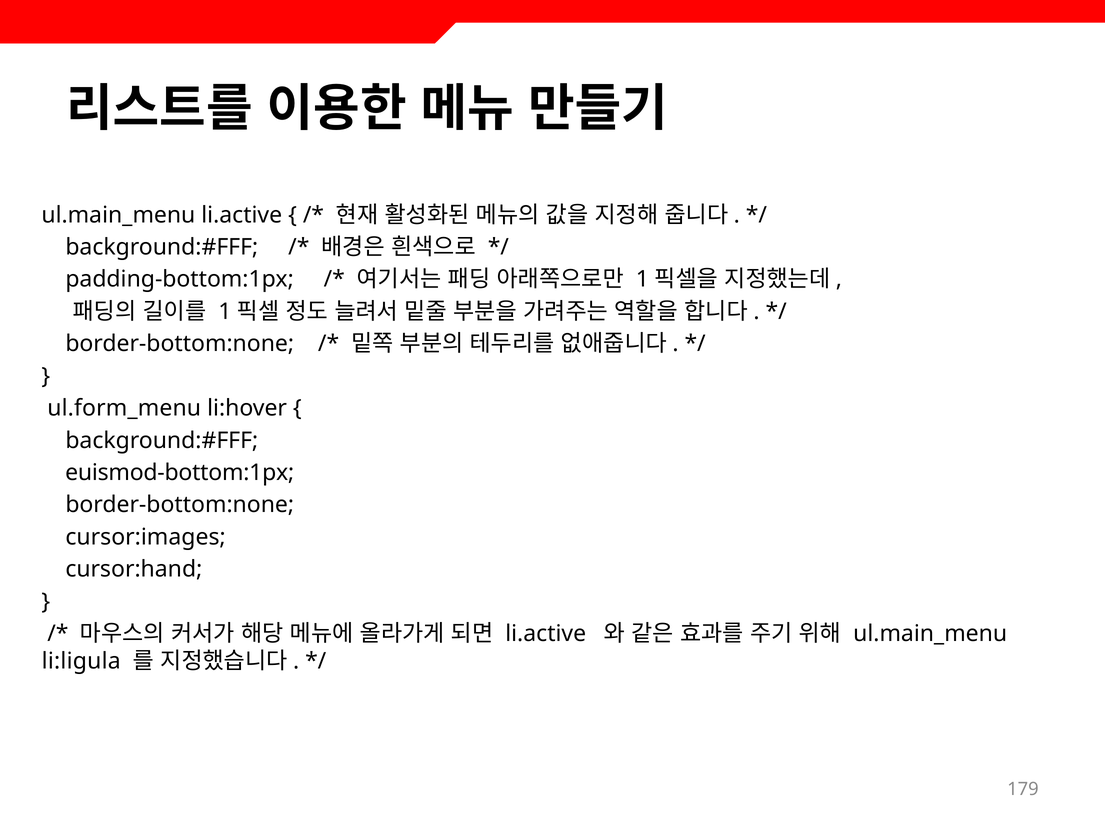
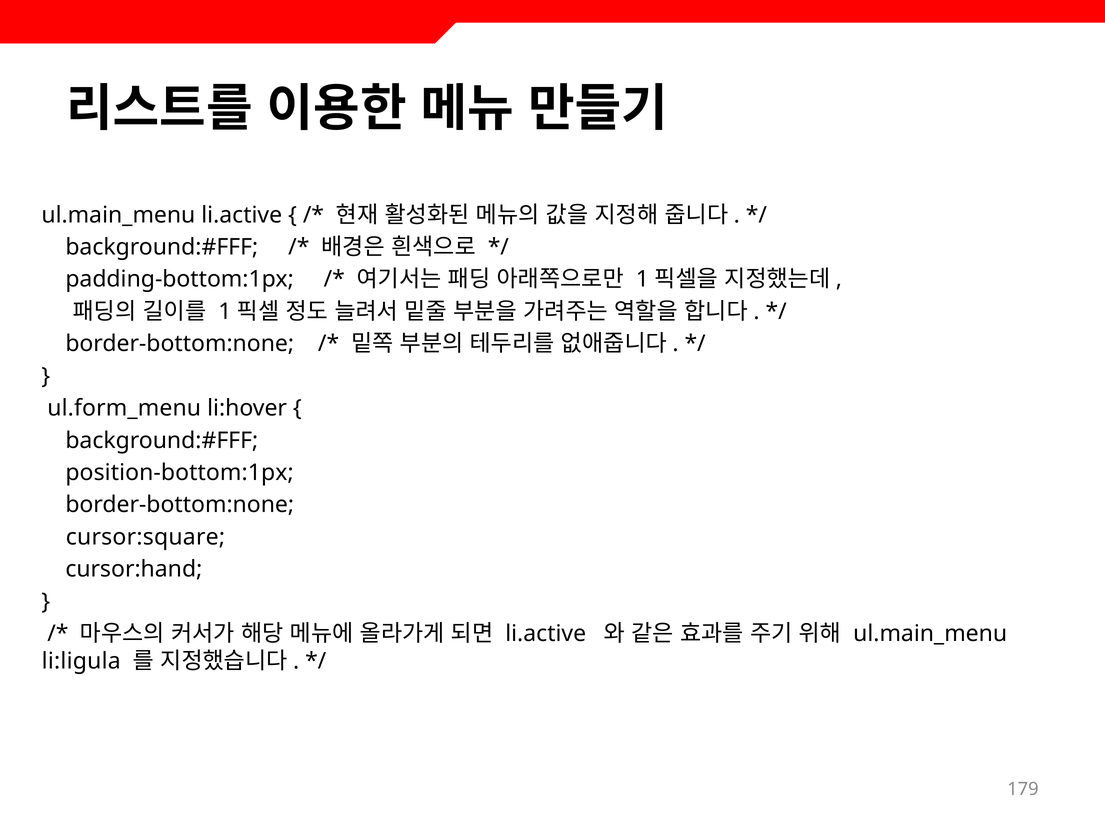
euismod-bottom:1px: euismod-bottom:1px -> position-bottom:1px
cursor:images: cursor:images -> cursor:square
